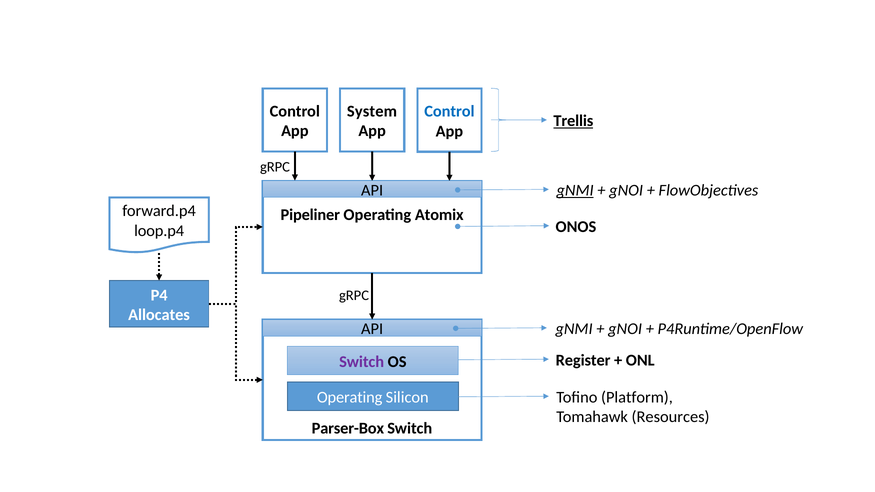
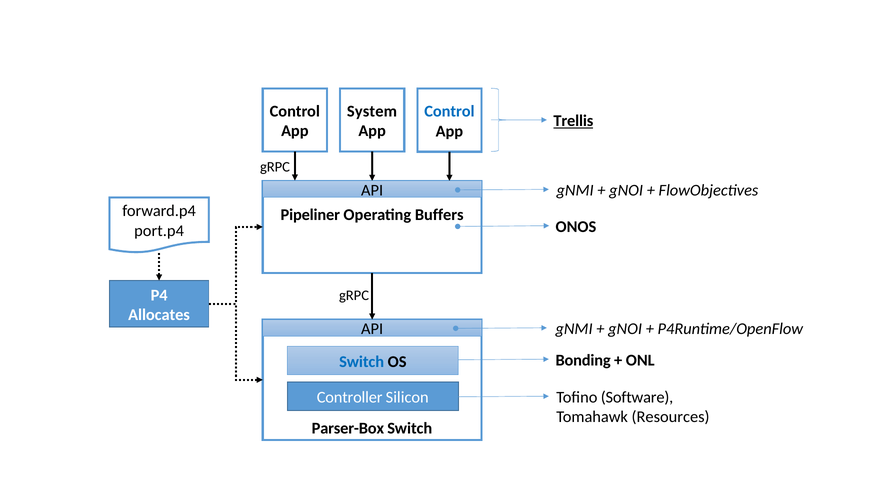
gNMI at (575, 190) underline: present -> none
Atomix: Atomix -> Buffers
loop.p4: loop.p4 -> port.p4
Register: Register -> Bonding
Switch at (362, 362) colour: purple -> blue
Platform: Platform -> Software
Operating at (350, 398): Operating -> Controller
